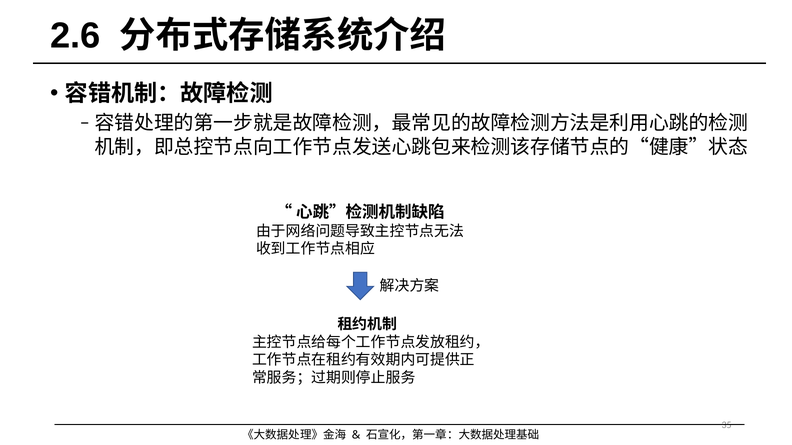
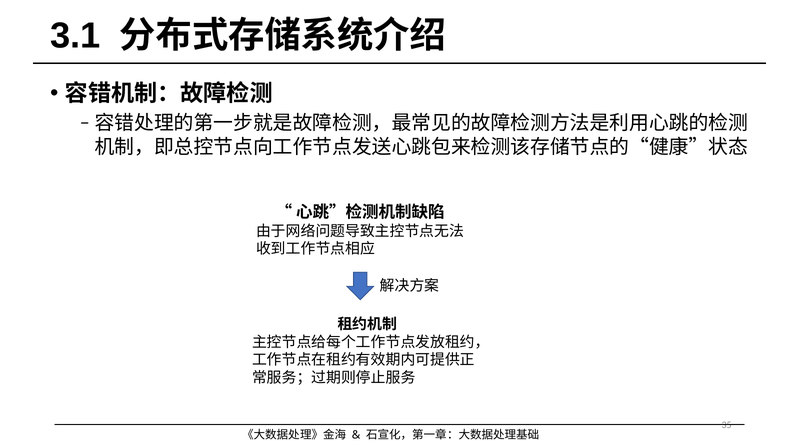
2.6: 2.6 -> 3.1
